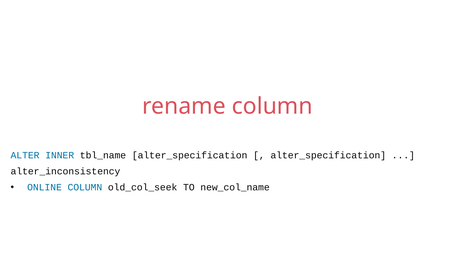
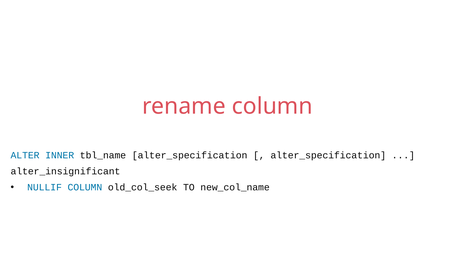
alter_inconsistency: alter_inconsistency -> alter_insignificant
ONLINE: ONLINE -> NULLIF
